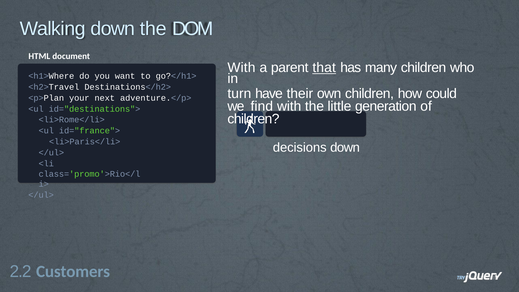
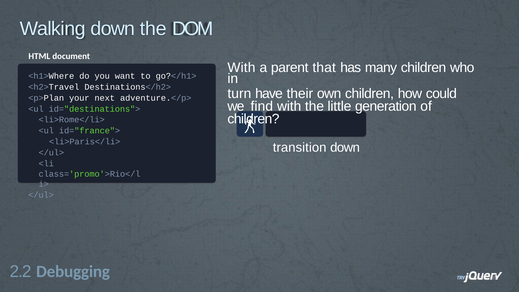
that underline: present -> none
decisions: decisions -> transition
Customers: Customers -> Debugging
